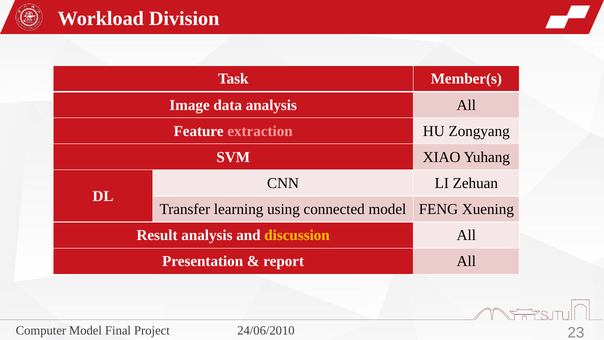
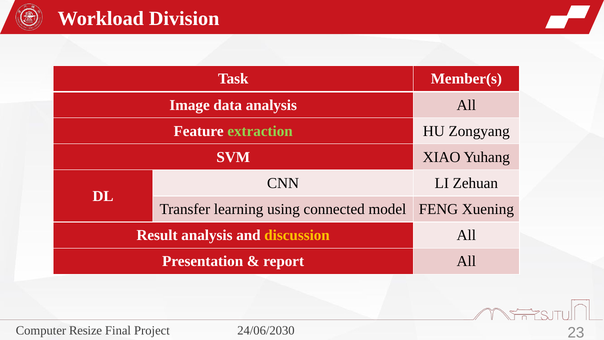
extraction colour: pink -> light green
Computer Model: Model -> Resize
24/06/2010: 24/06/2010 -> 24/06/2030
